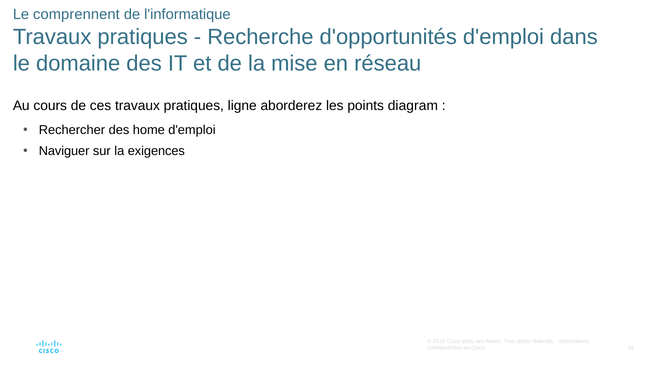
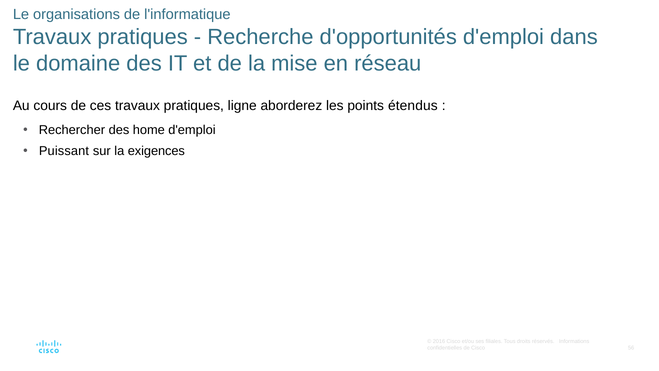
comprennent: comprennent -> organisations
diagram: diagram -> étendus
Naviguer: Naviguer -> Puissant
